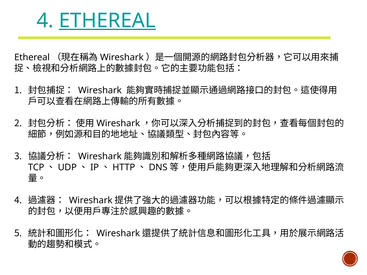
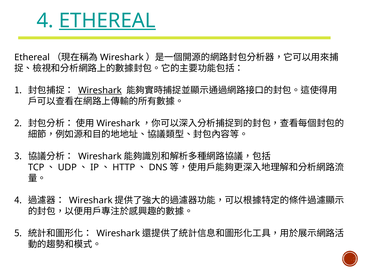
Wireshark underline: none -> present
